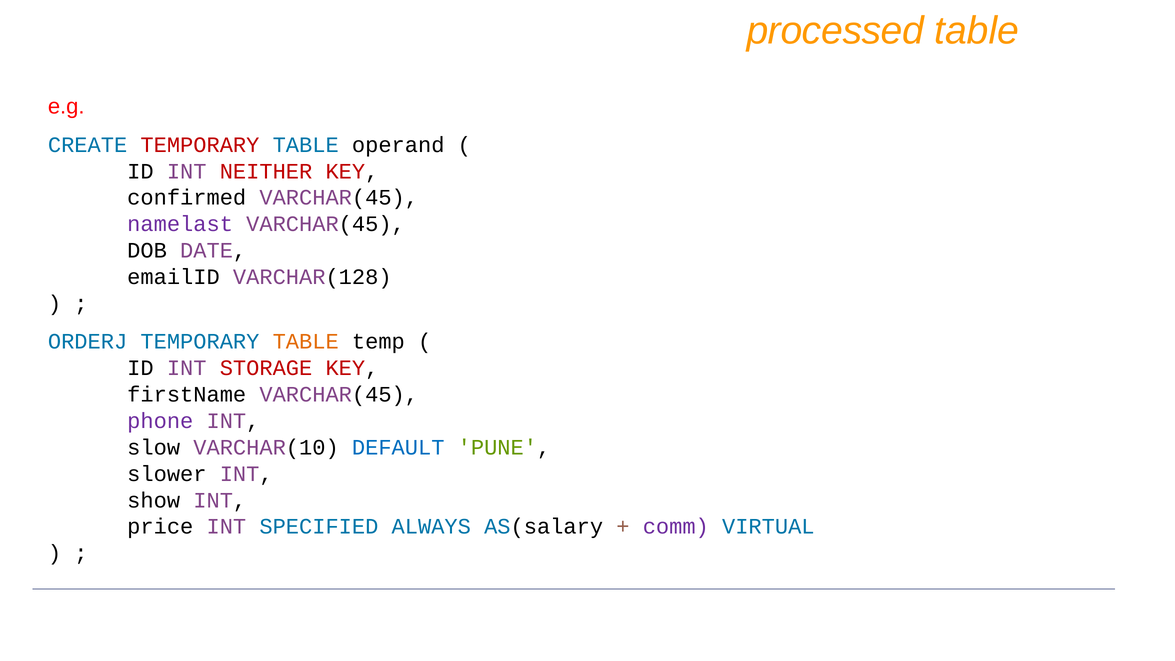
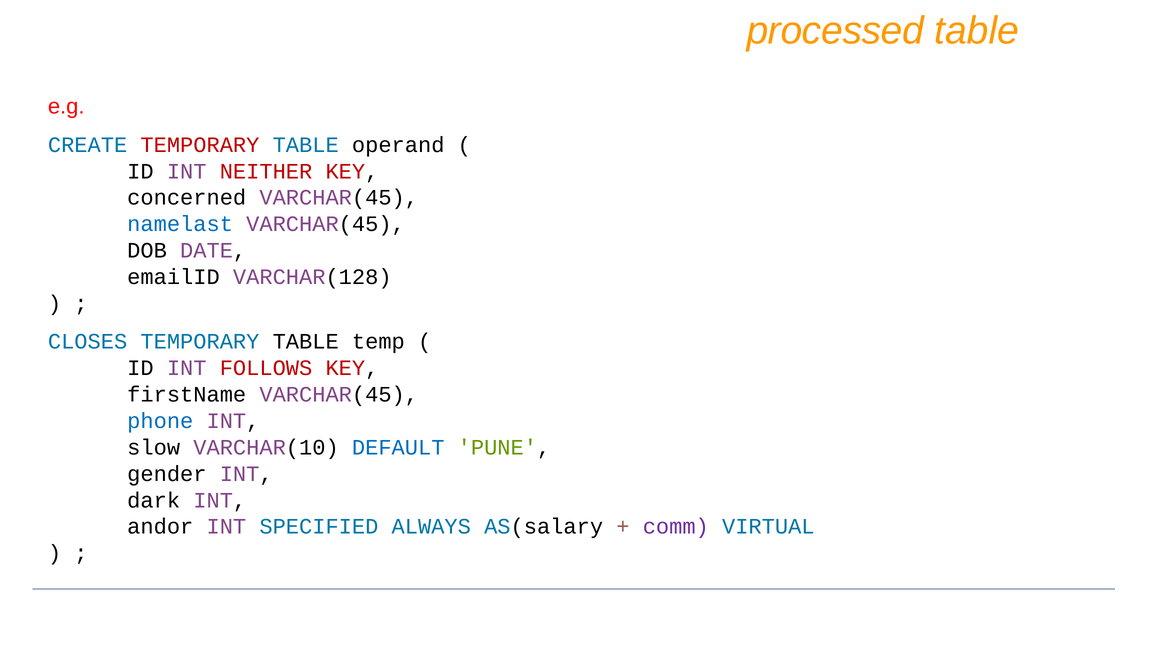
confirmed: confirmed -> concerned
namelast colour: purple -> blue
ORDERJ: ORDERJ -> CLOSES
TABLE at (306, 342) colour: orange -> black
STORAGE: STORAGE -> FOLLOWS
phone colour: purple -> blue
slower: slower -> gender
show: show -> dark
price: price -> andor
